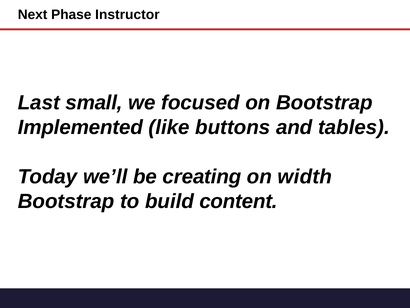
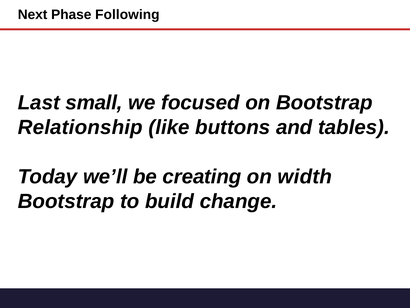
Instructor: Instructor -> Following
Implemented: Implemented -> Relationship
content: content -> change
